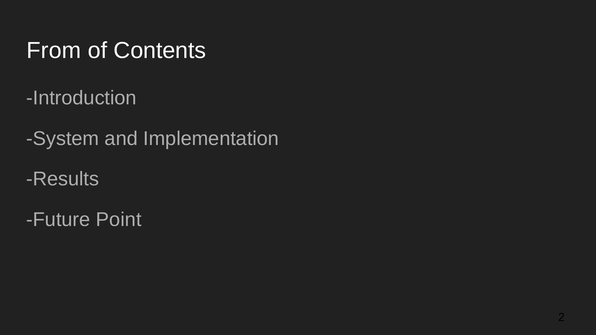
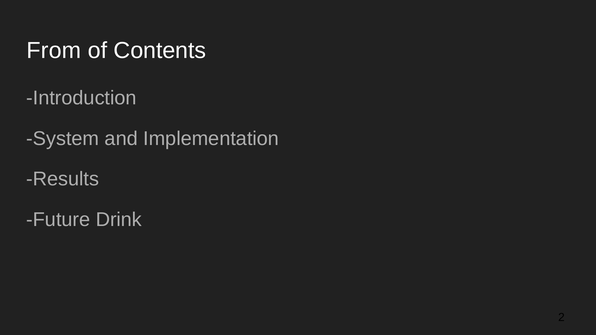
Point: Point -> Drink
